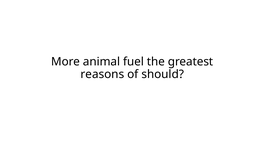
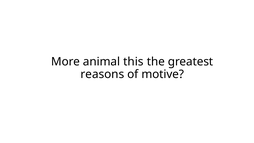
fuel: fuel -> this
should: should -> motive
